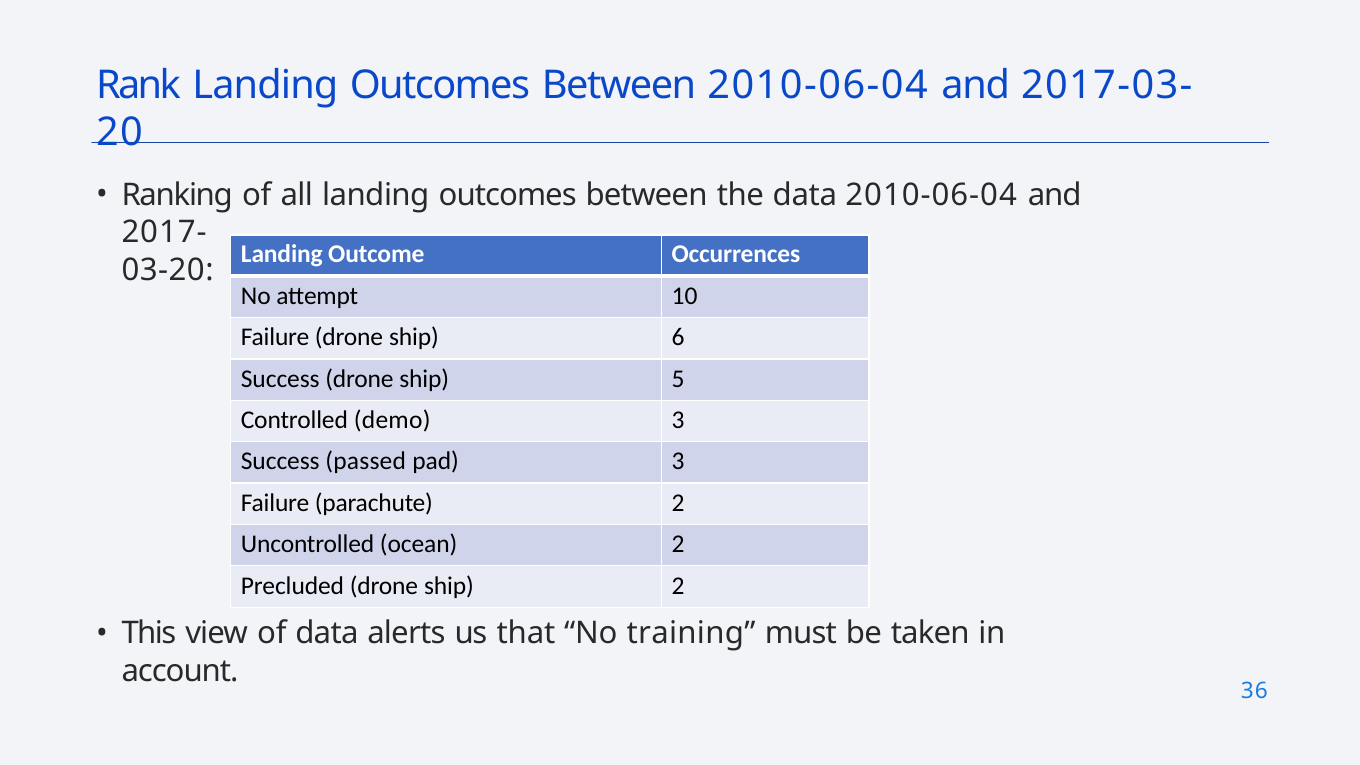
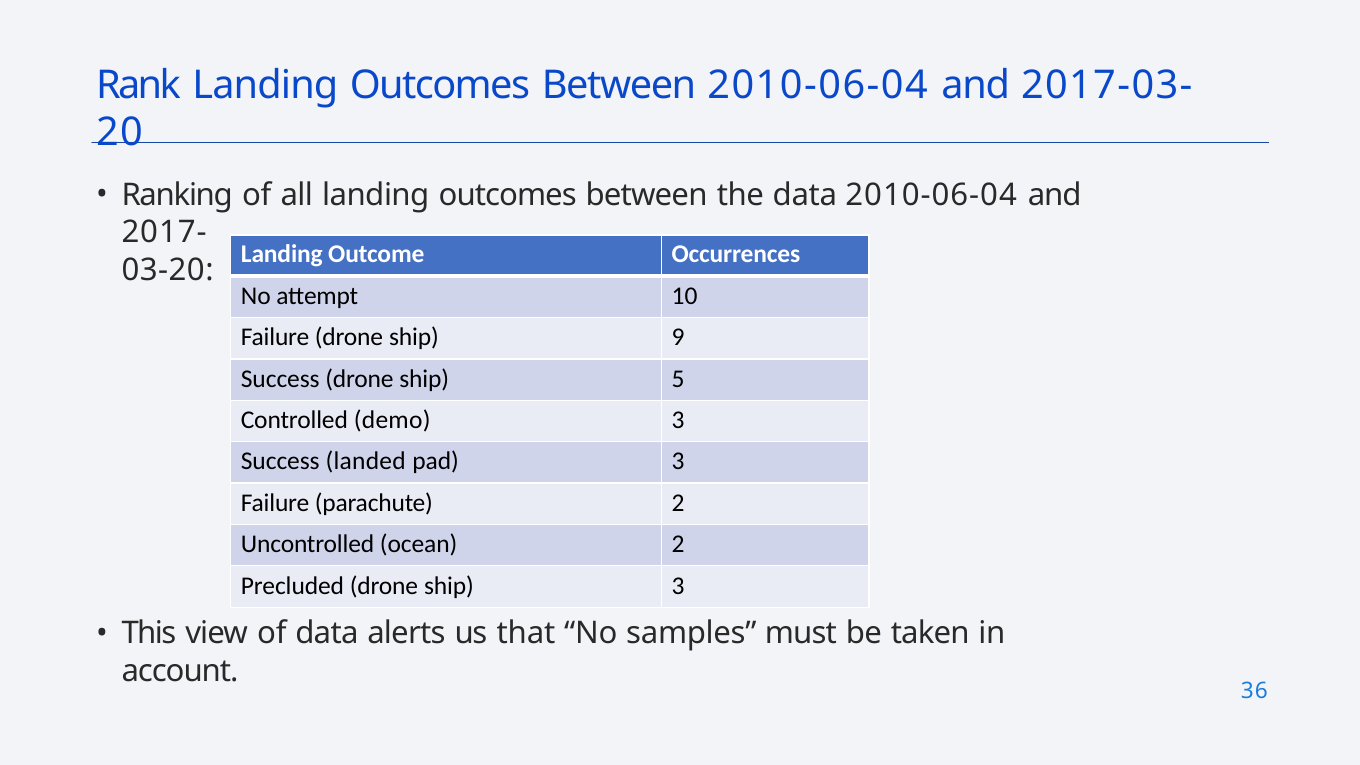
6: 6 -> 9
passed: passed -> landed
ship 2: 2 -> 3
training: training -> samples
